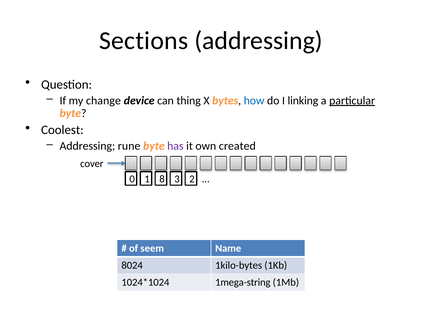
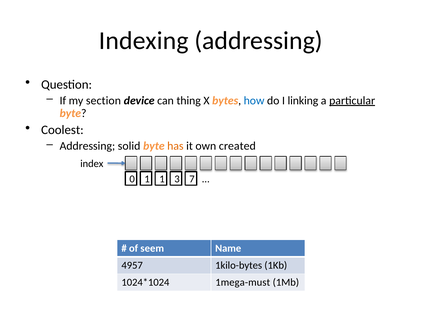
Sections: Sections -> Indexing
change: change -> section
rune: rune -> solid
has colour: purple -> orange
cover: cover -> index
1 8: 8 -> 1
2: 2 -> 7
8024: 8024 -> 4957
1mega-string: 1mega-string -> 1mega-must
